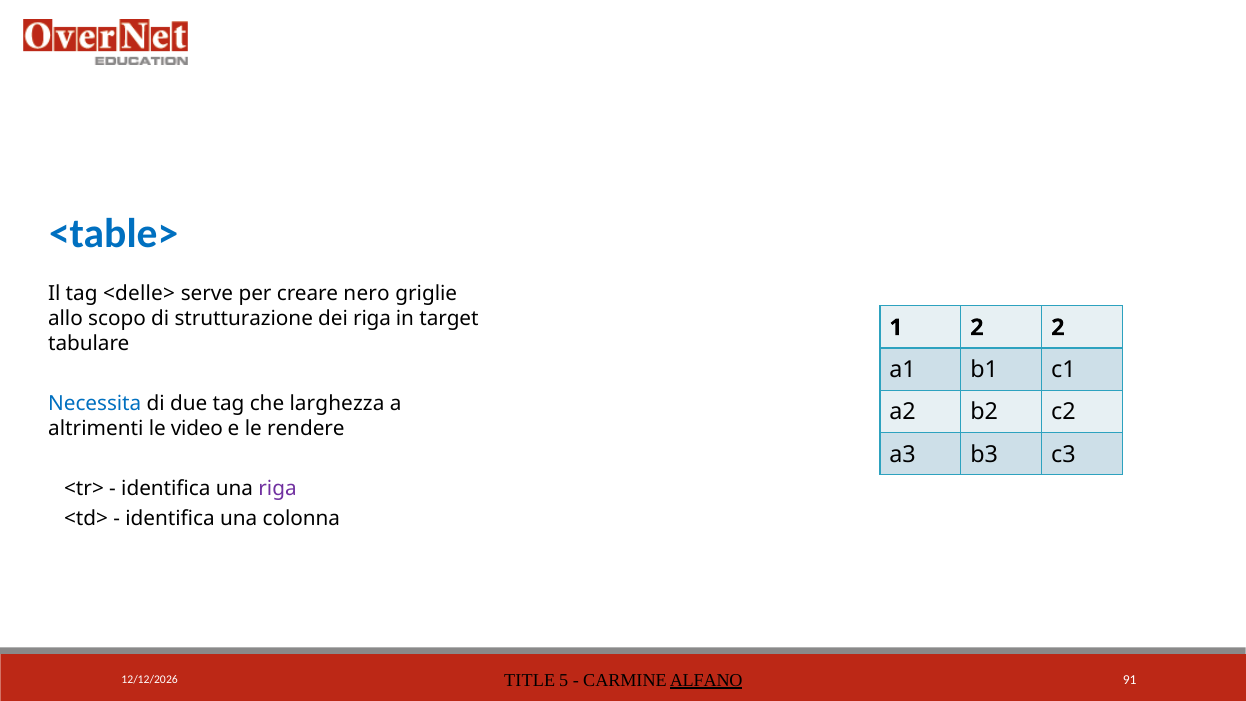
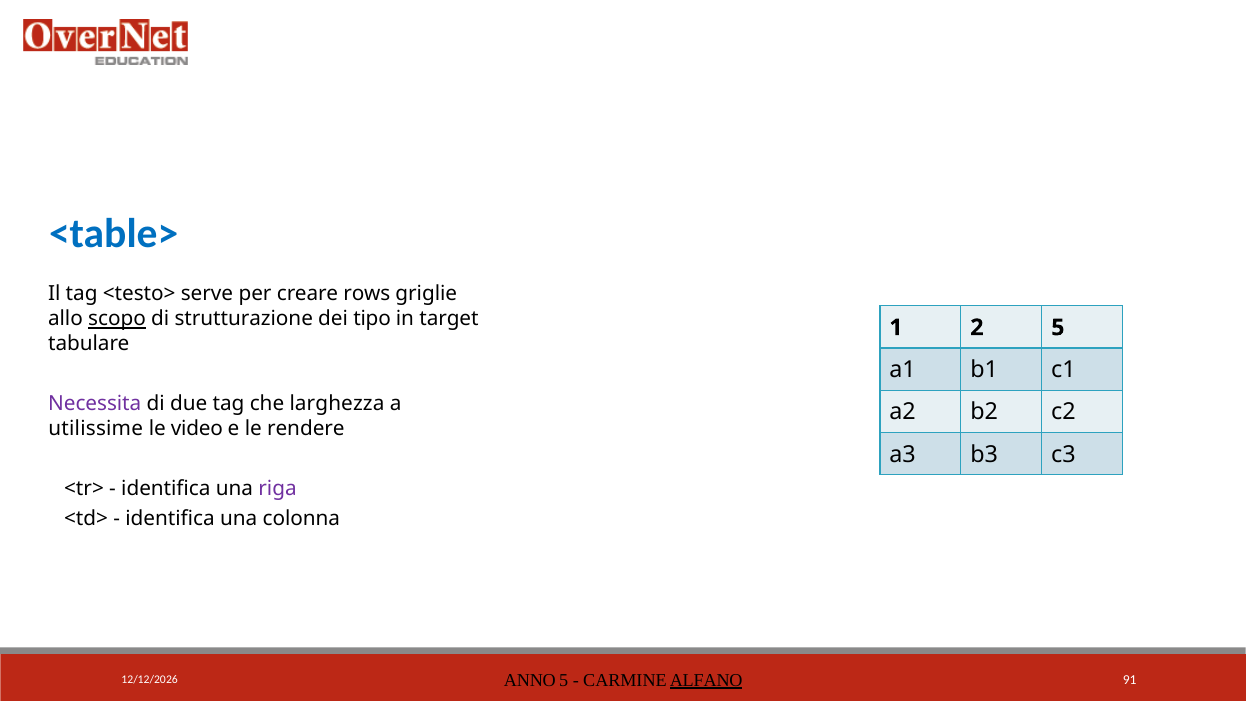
<delle>: <delle> -> <testo>
nero: nero -> rows
scopo underline: none -> present
dei riga: riga -> tipo
2 2: 2 -> 5
Necessita colour: blue -> purple
altrimenti: altrimenti -> utilissime
TITLE: TITLE -> ANNO
